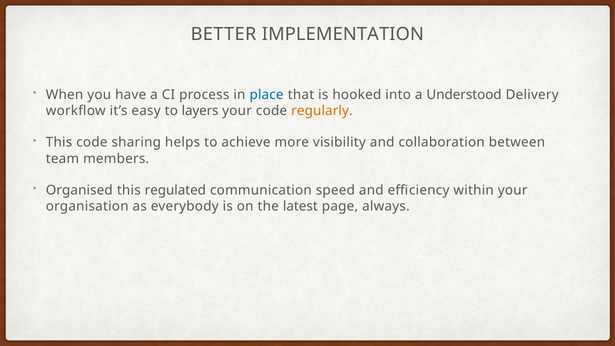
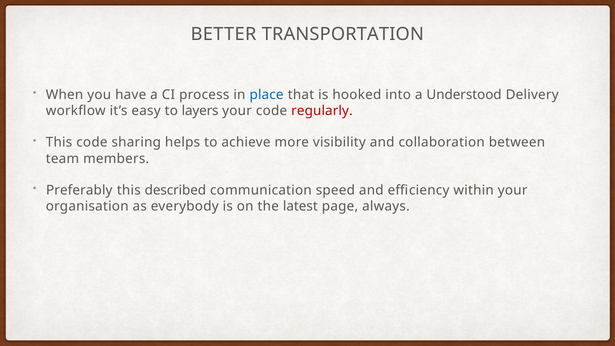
IMPLEMENTATION: IMPLEMENTATION -> TRANSPORTATION
regularly colour: orange -> red
Organised: Organised -> Preferably
regulated: regulated -> described
